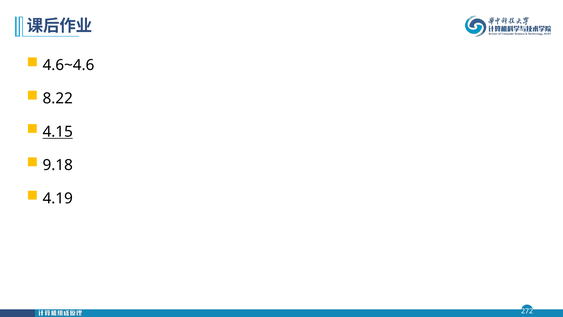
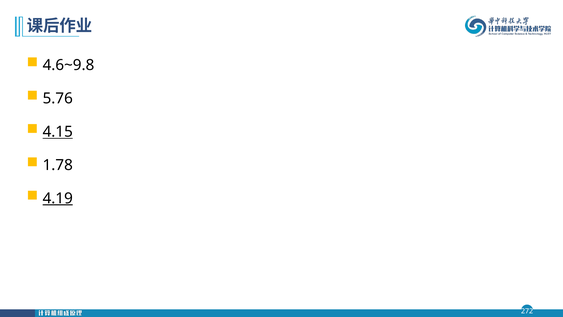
4.6~4.6: 4.6~4.6 -> 4.6~9.8
8.22: 8.22 -> 5.76
9.18: 9.18 -> 1.78
4.19 underline: none -> present
